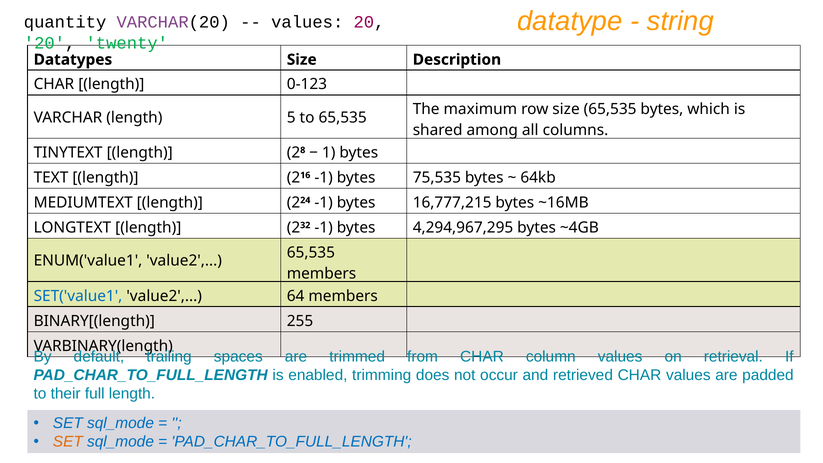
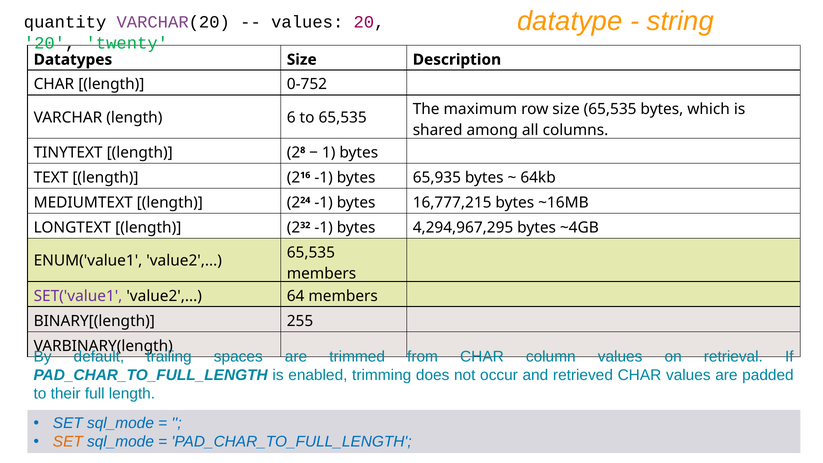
0-123: 0-123 -> 0-752
5: 5 -> 6
75,535: 75,535 -> 65,935
SET('value1 colour: blue -> purple
